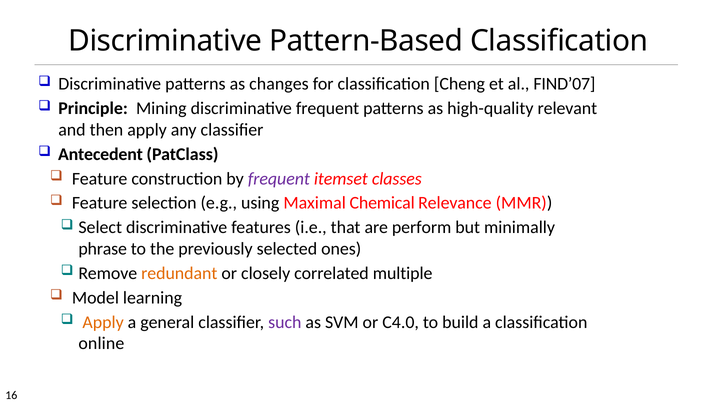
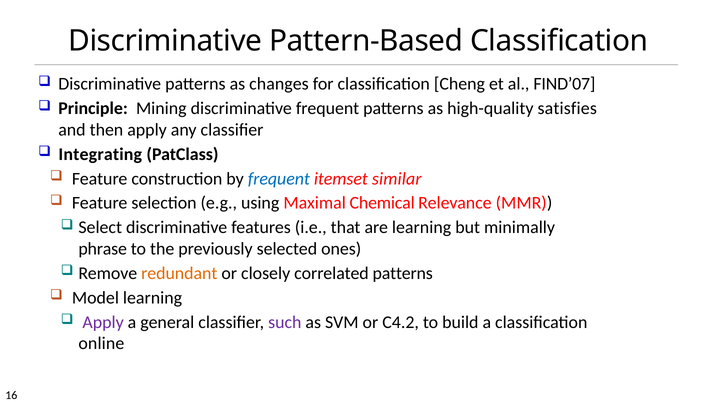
relevant: relevant -> satisfies
Antecedent: Antecedent -> Integrating
frequent at (279, 179) colour: purple -> blue
classes: classes -> similar
are perform: perform -> learning
correlated multiple: multiple -> patterns
Apply at (103, 322) colour: orange -> purple
C4.0: C4.0 -> C4.2
